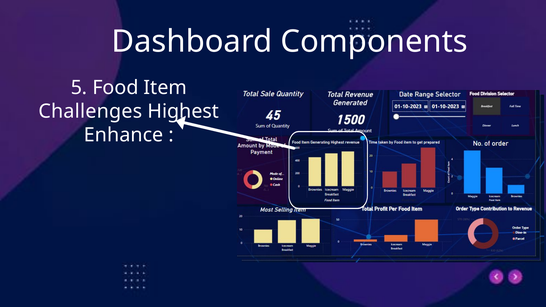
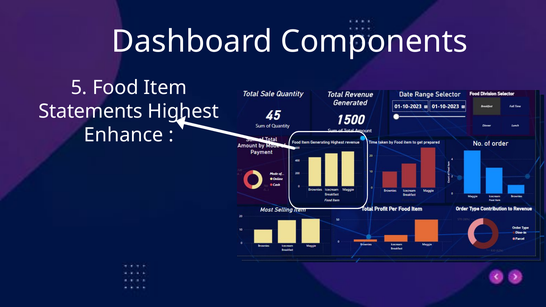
Challenges: Challenges -> Statements
